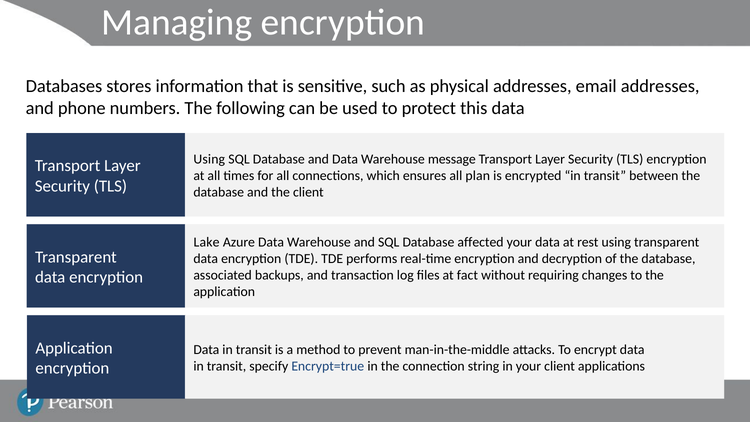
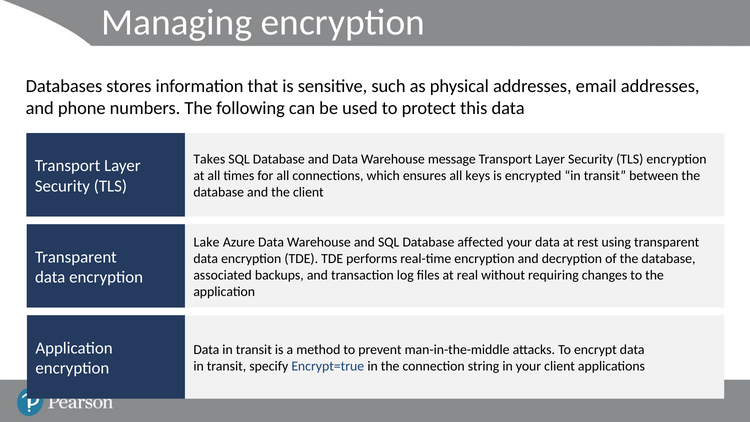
Using at (209, 159): Using -> Takes
plan: plan -> keys
fact: fact -> real
